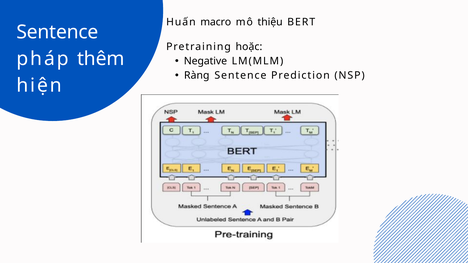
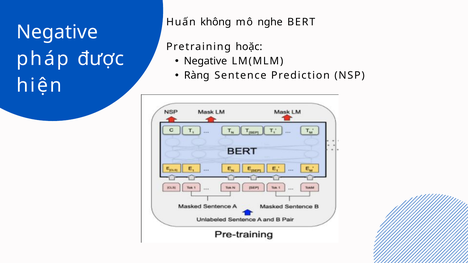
macro: macro -> không
thiệu: thiệu -> nghe
Sentence at (57, 32): Sentence -> Negative
thêm: thêm -> được
